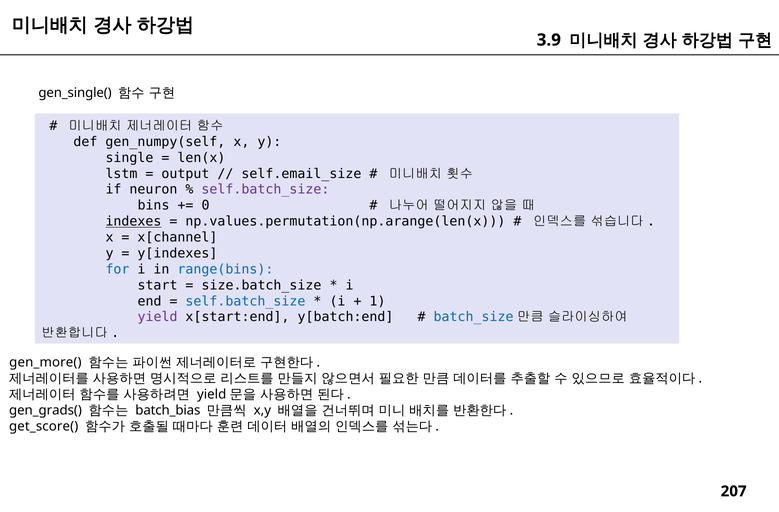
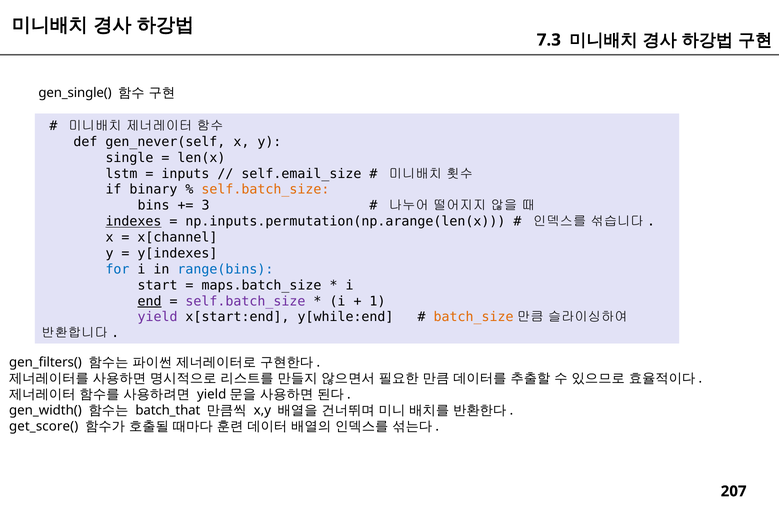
3.9: 3.9 -> 7.3
gen_numpy(self: gen_numpy(self -> gen_never(self
output: output -> inputs
neuron: neuron -> binary
self.batch_size at (265, 189) colour: purple -> orange
0: 0 -> 3
np.values.permutation(np.arange(len(x: np.values.permutation(np.arange(len(x -> np.inputs.permutation(np.arange(len(x
size.batch_size: size.batch_size -> maps.batch_size
end underline: none -> present
self.batch_size at (245, 301) colour: blue -> purple
y[batch:end: y[batch:end -> y[while:end
batch_size colour: blue -> orange
gen_more(: gen_more( -> gen_filters(
gen_grads(: gen_grads( -> gen_width(
batch_bias: batch_bias -> batch_that
